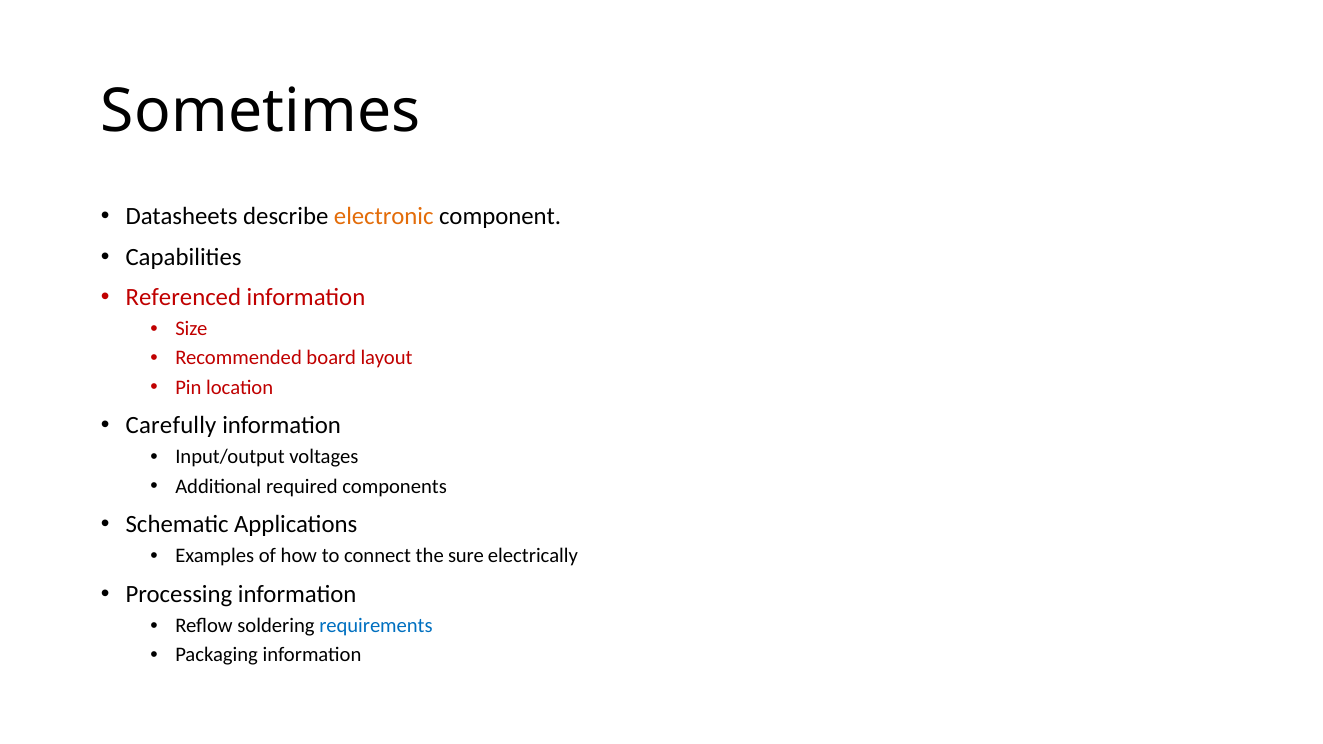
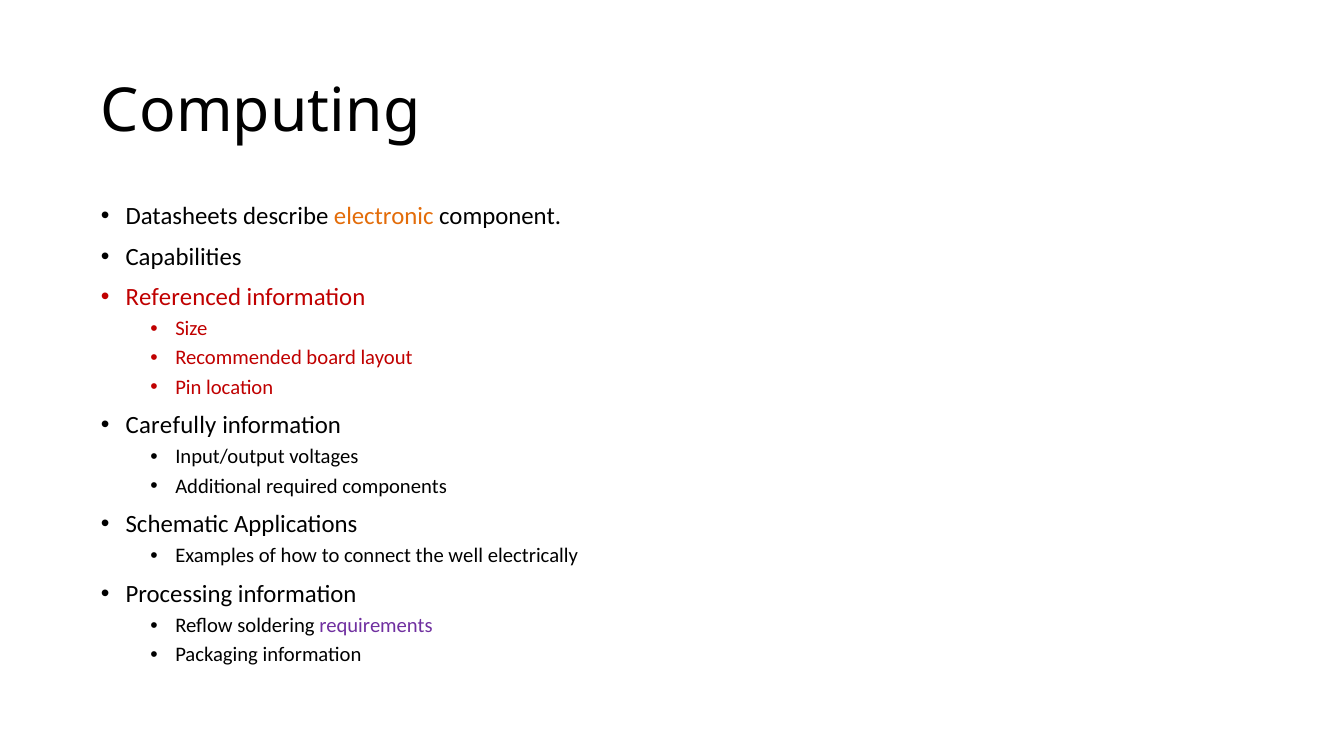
Sometimes: Sometimes -> Computing
sure: sure -> well
requirements colour: blue -> purple
